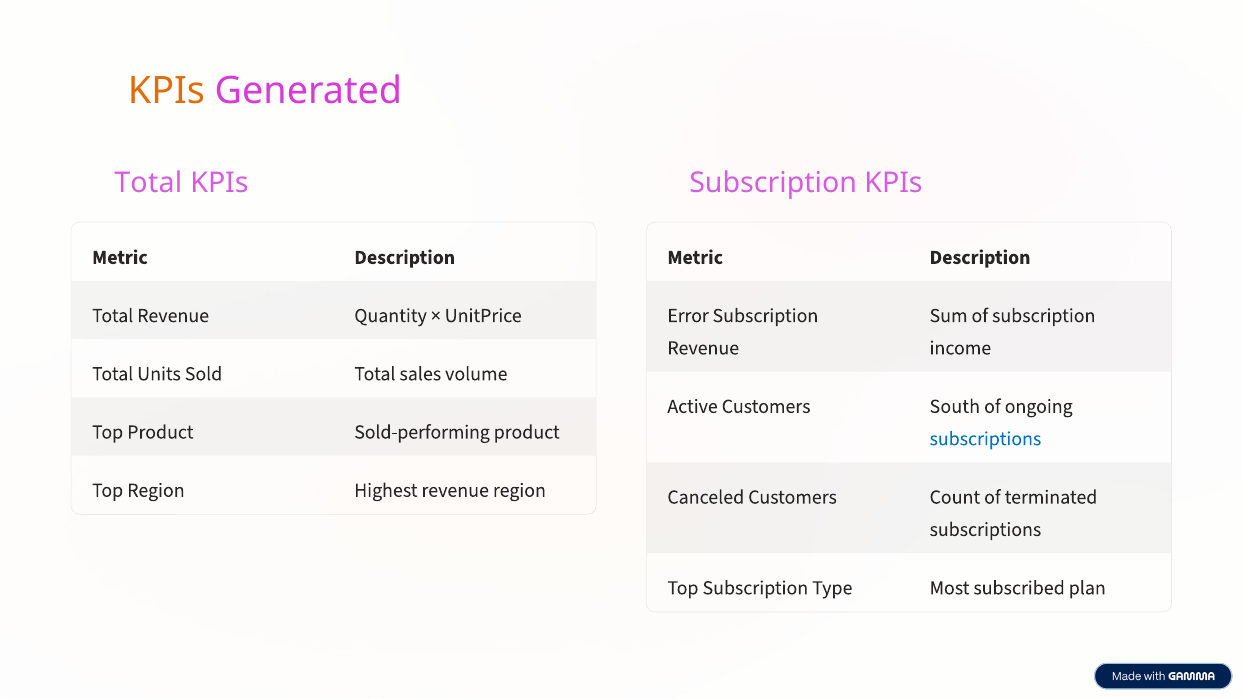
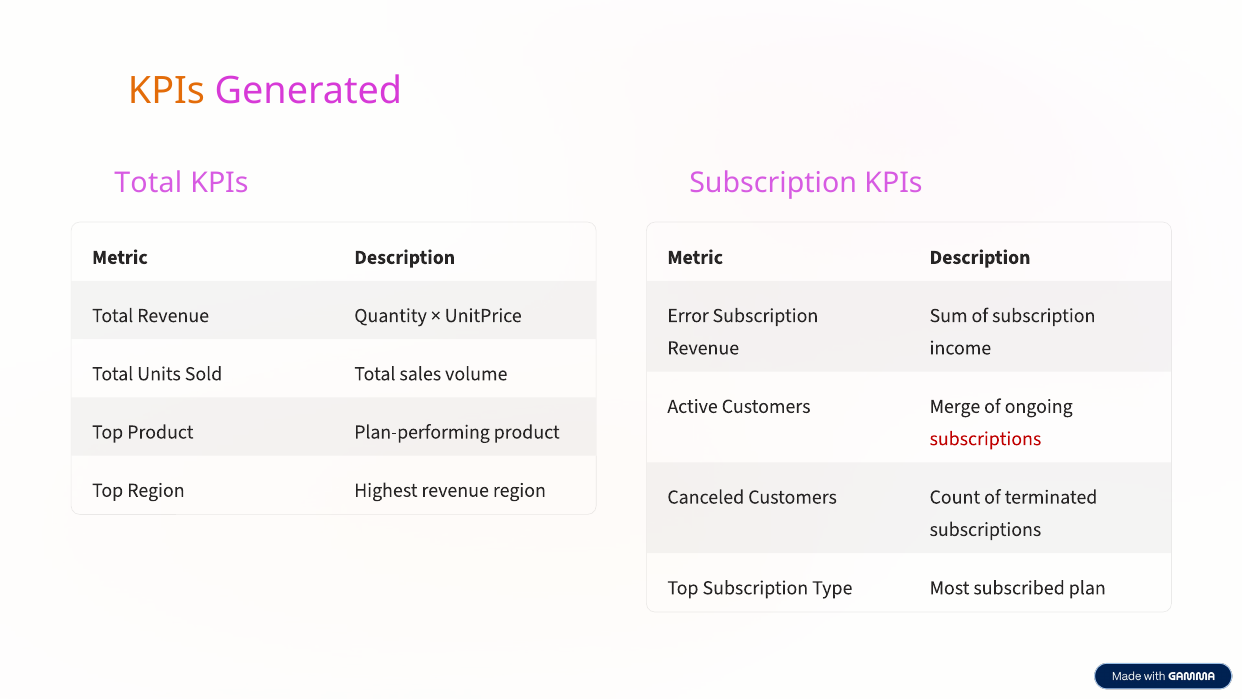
South: South -> Merge
Sold-performing: Sold-performing -> Plan-performing
subscriptions at (985, 438) colour: blue -> red
